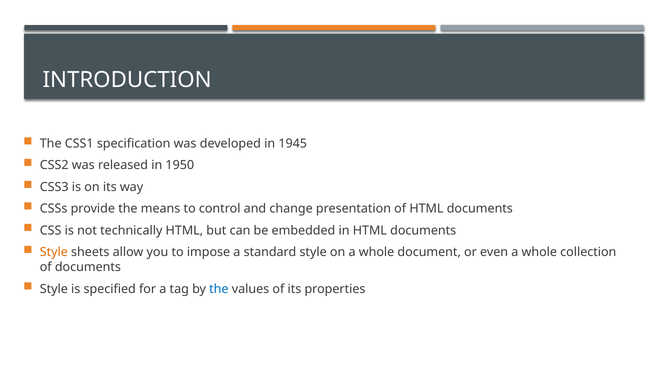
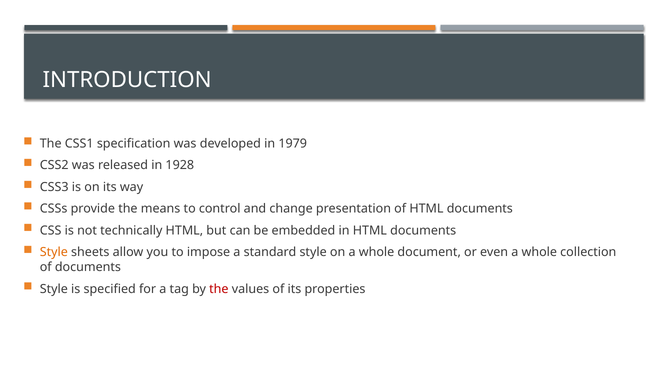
1945: 1945 -> 1979
1950: 1950 -> 1928
the at (219, 289) colour: blue -> red
